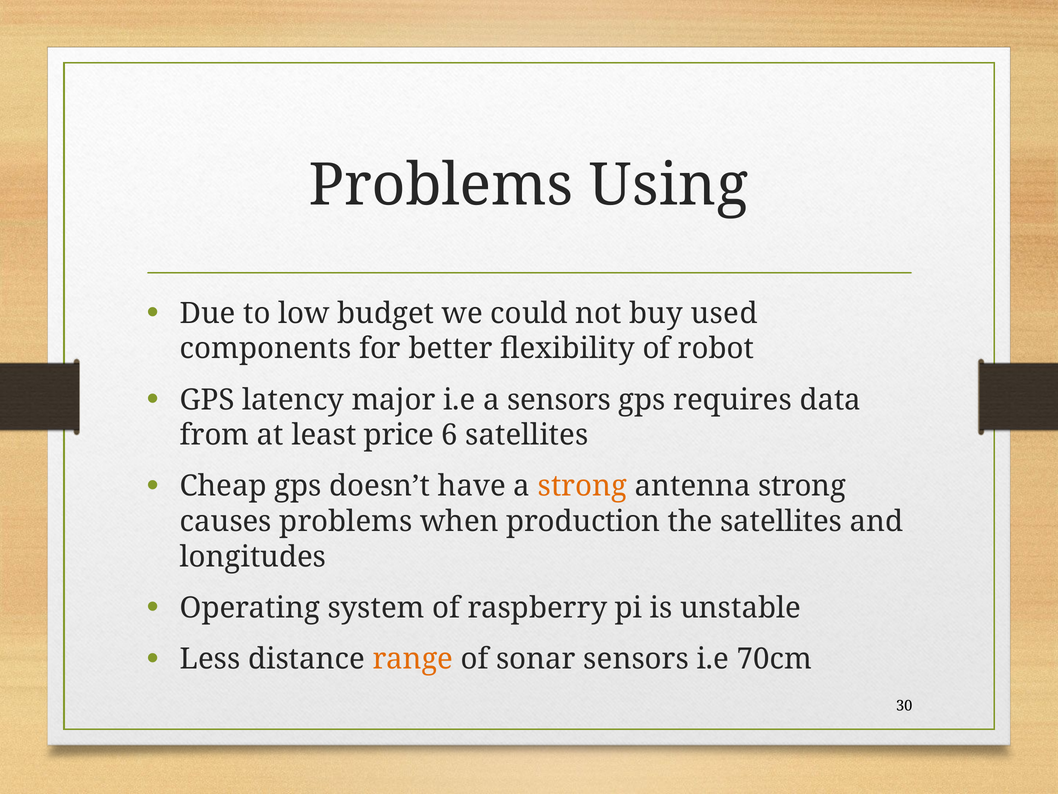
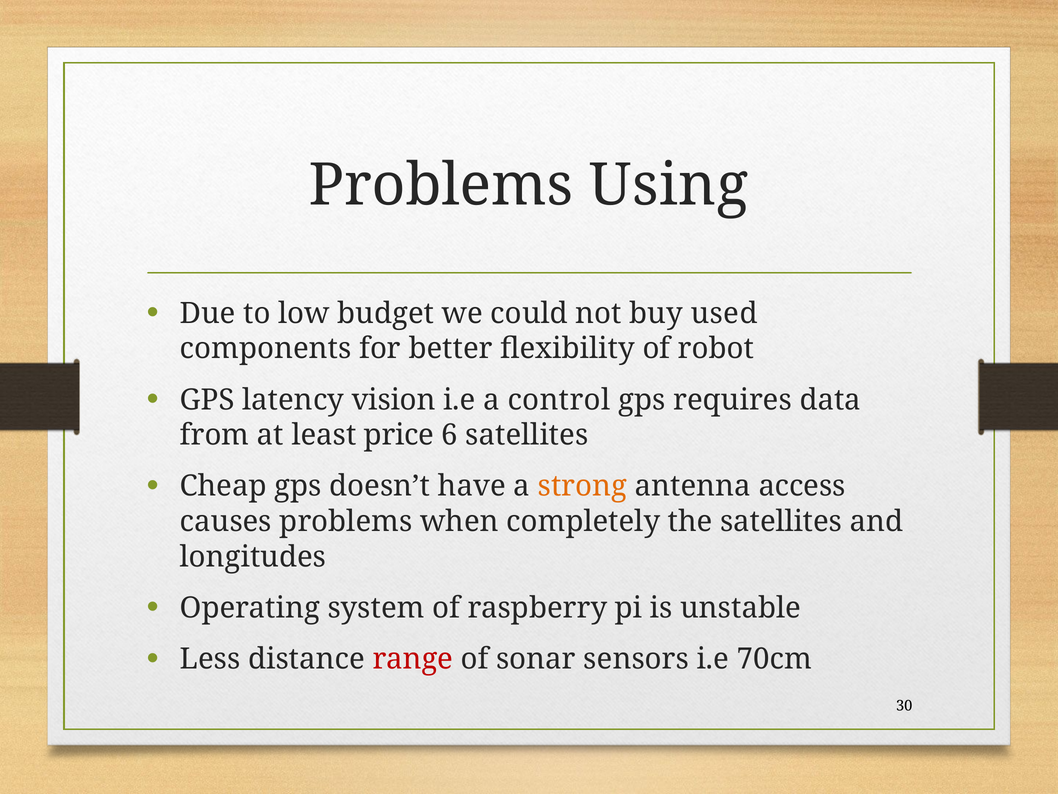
major: major -> vision
a sensors: sensors -> control
antenna strong: strong -> access
production: production -> completely
range colour: orange -> red
